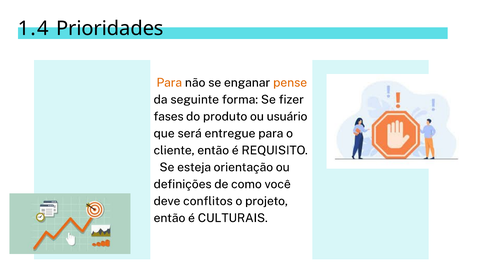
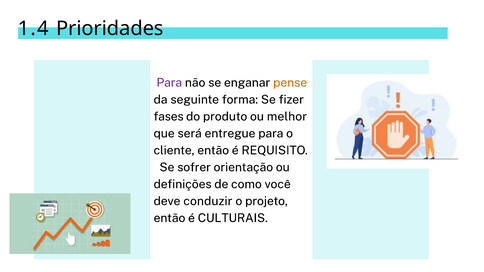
Para at (169, 83) colour: orange -> purple
usuário: usuário -> melhor
esteja: esteja -> sofrer
conflitos: conflitos -> conduzir
